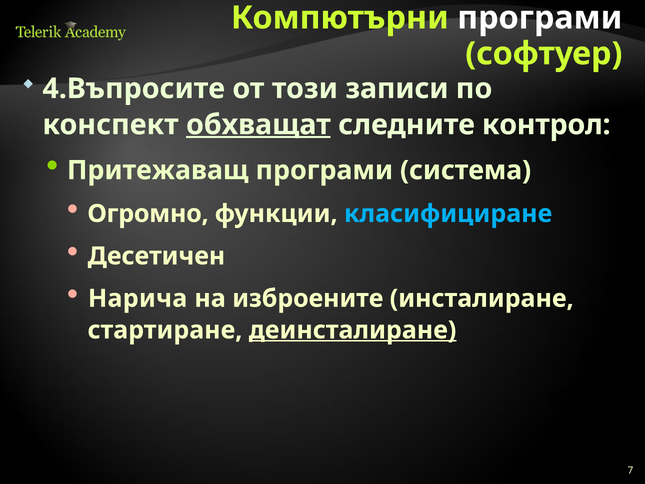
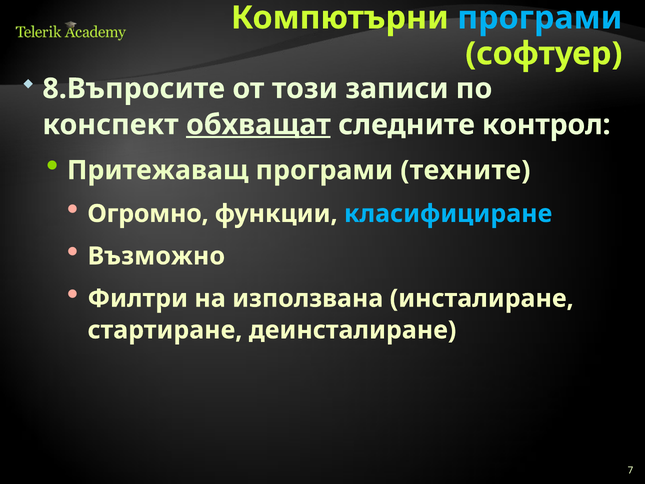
програми at (540, 18) colour: white -> light blue
4.Въпросите: 4.Въпросите -> 8.Въпросите
система: система -> техните
Десетичен: Десетичен -> Възможно
Нарича: Нарича -> Филтри
изброените: изброените -> използвана
деинсталиране underline: present -> none
